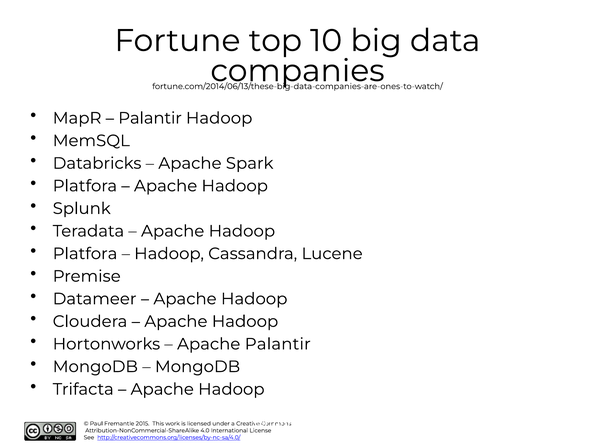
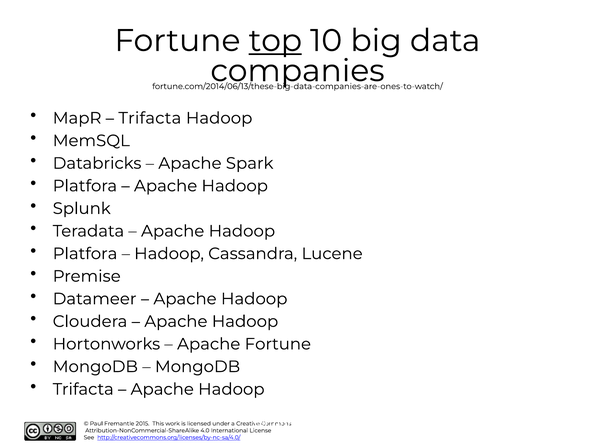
top underline: none -> present
Palantir at (150, 118): Palantir -> Trifacta
Apache Palantir: Palantir -> Fortune
